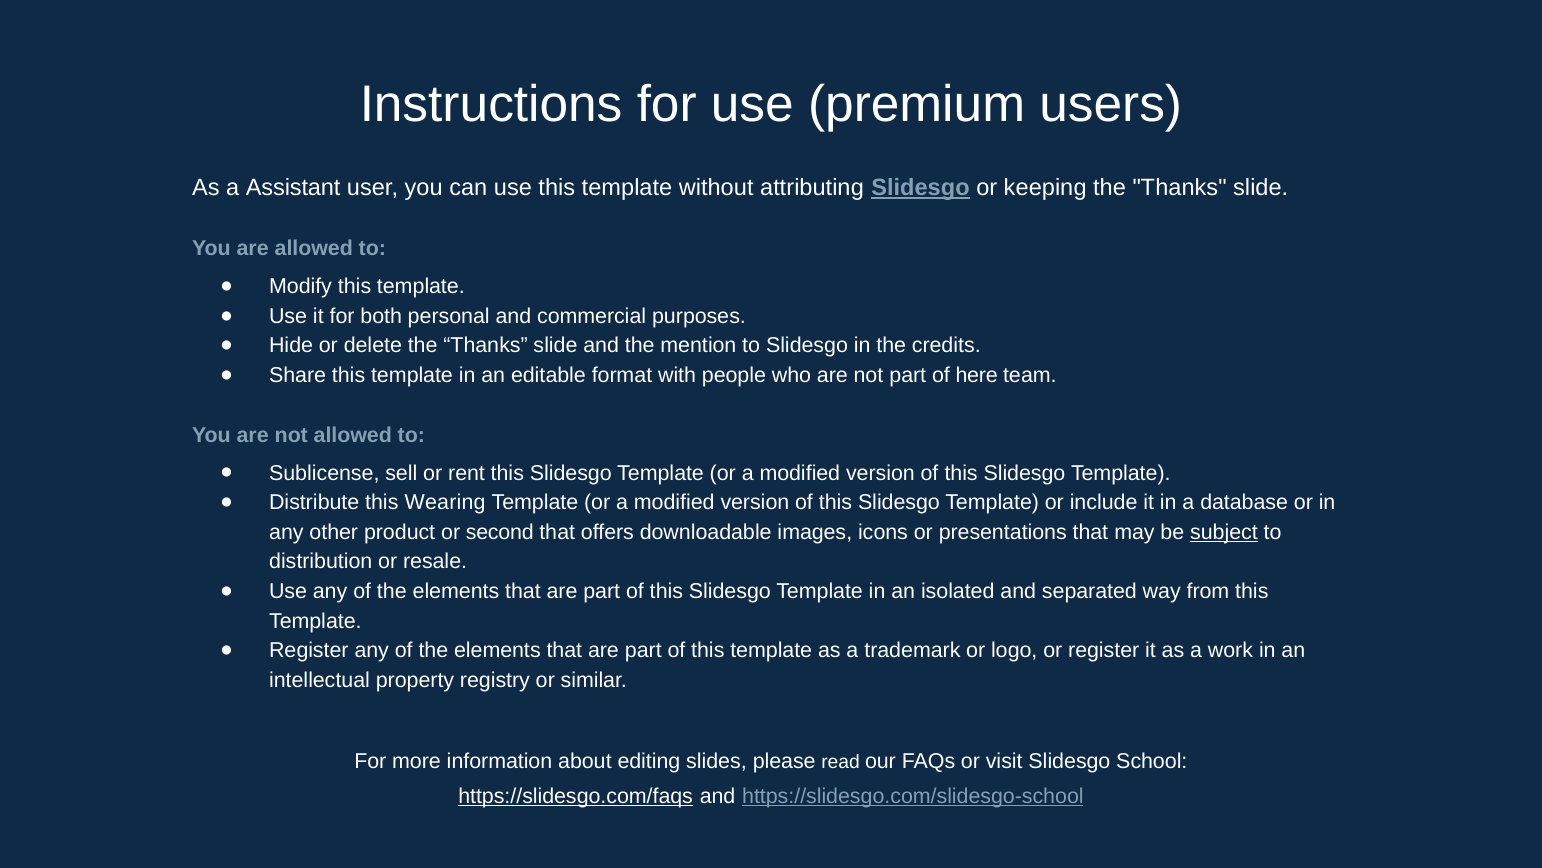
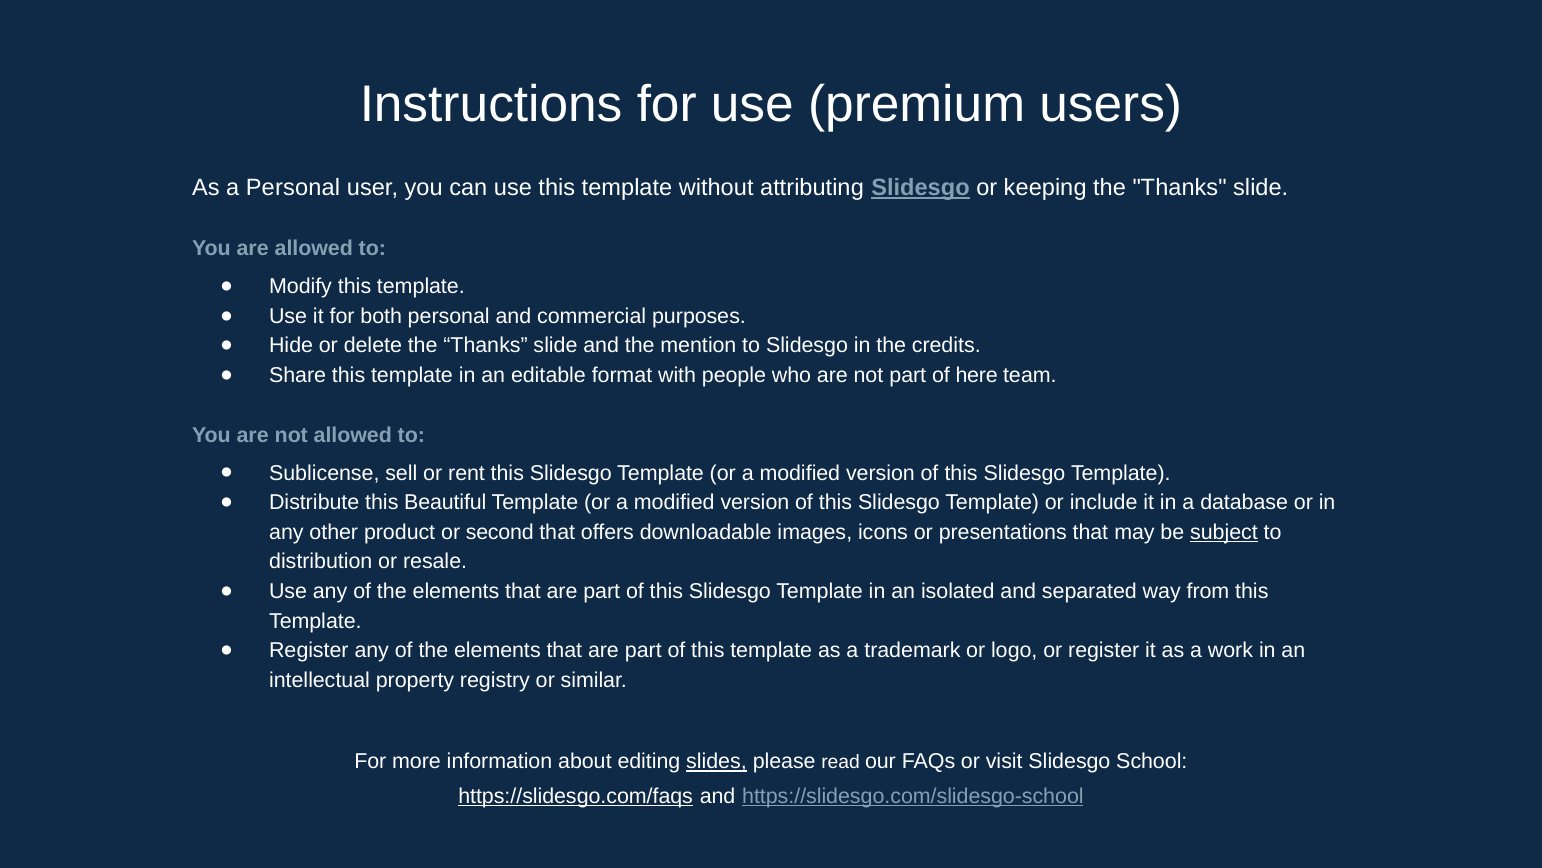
a Assistant: Assistant -> Personal
Wearing: Wearing -> Beautiful
slides underline: none -> present
